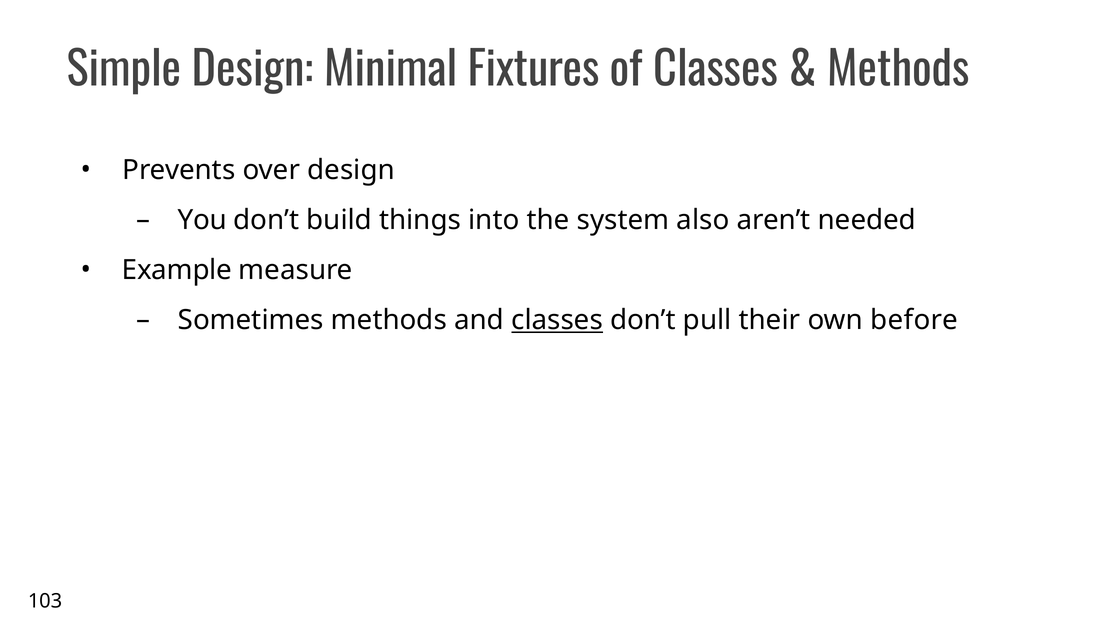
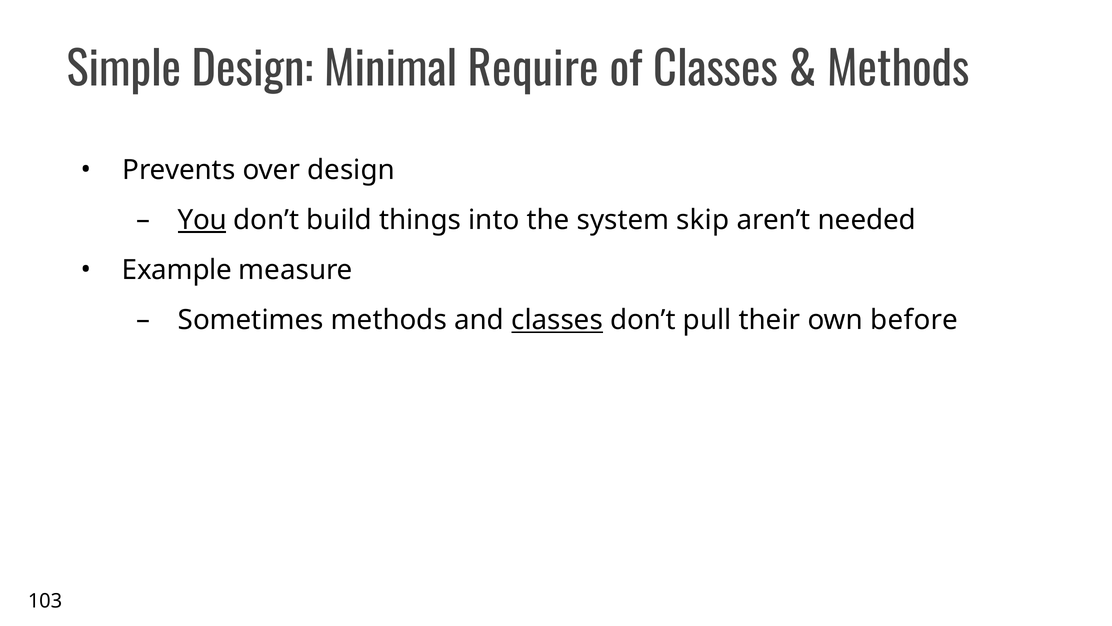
Fixtures: Fixtures -> Require
You underline: none -> present
also: also -> skip
